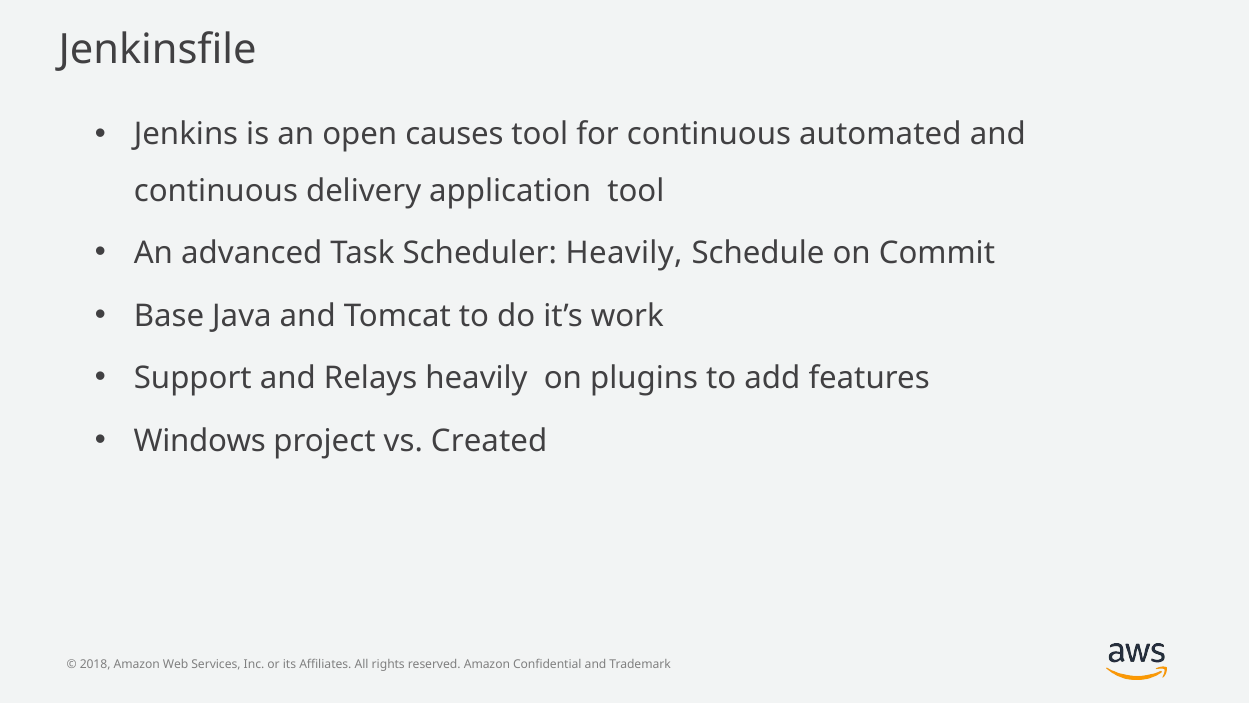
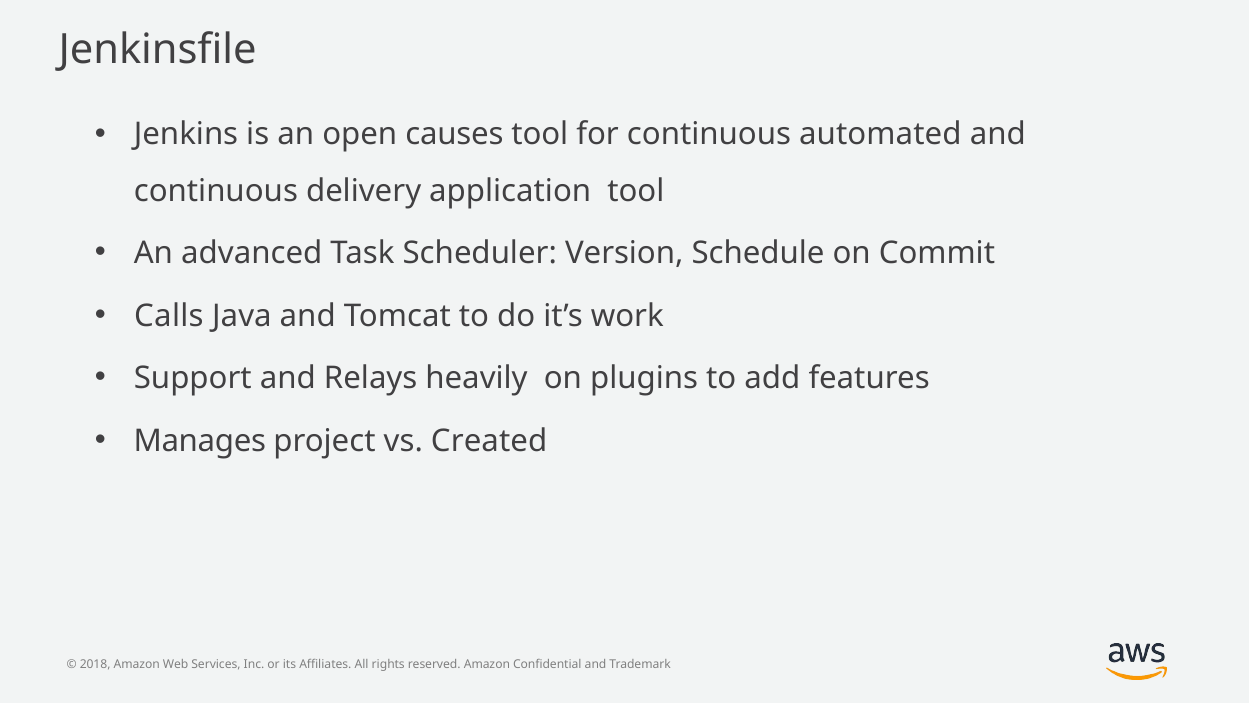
Scheduler Heavily: Heavily -> Version
Base: Base -> Calls
Windows: Windows -> Manages
